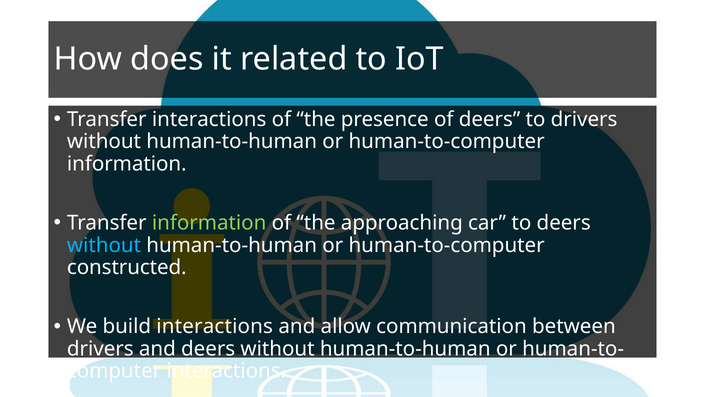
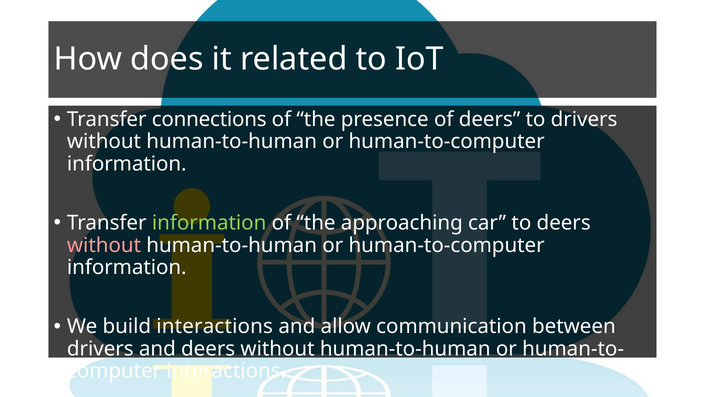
Transfer interactions: interactions -> connections
without at (104, 245) colour: light blue -> pink
constructed at (127, 267): constructed -> information
